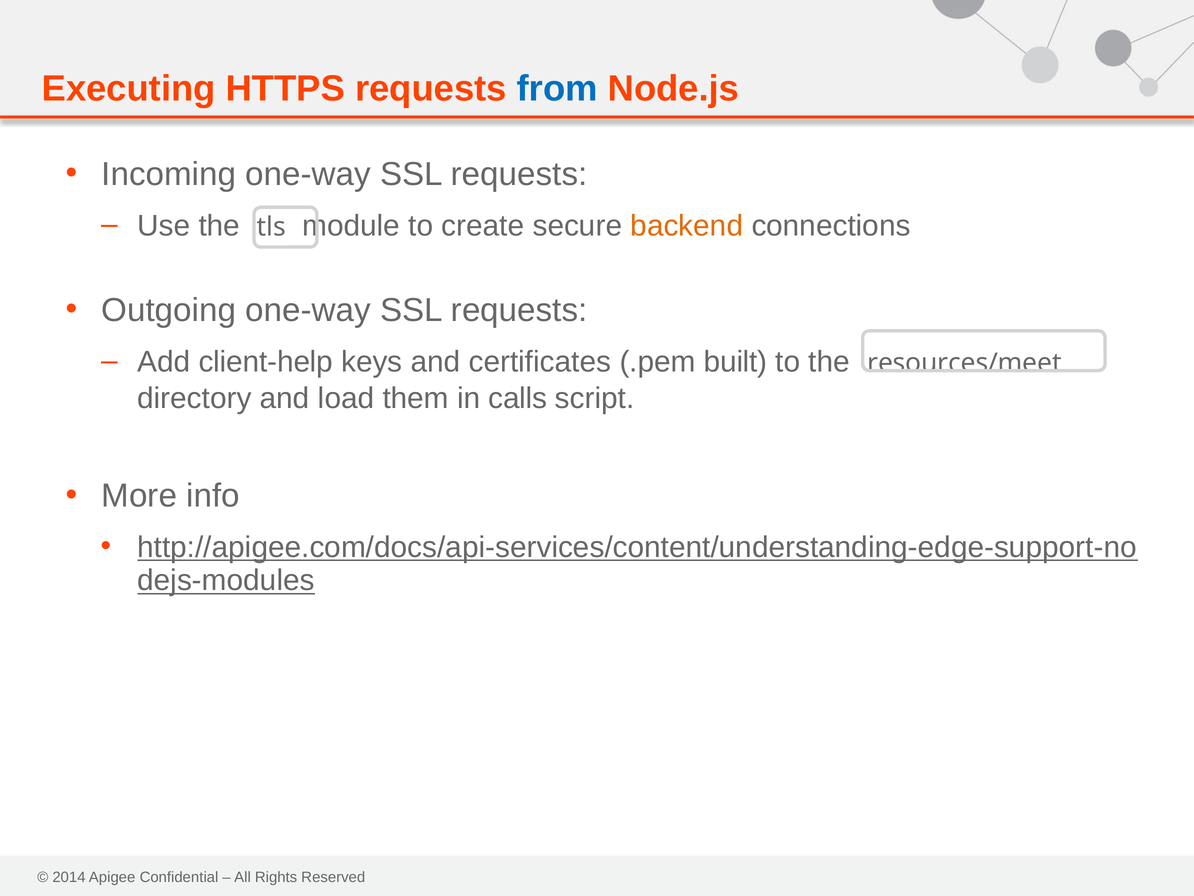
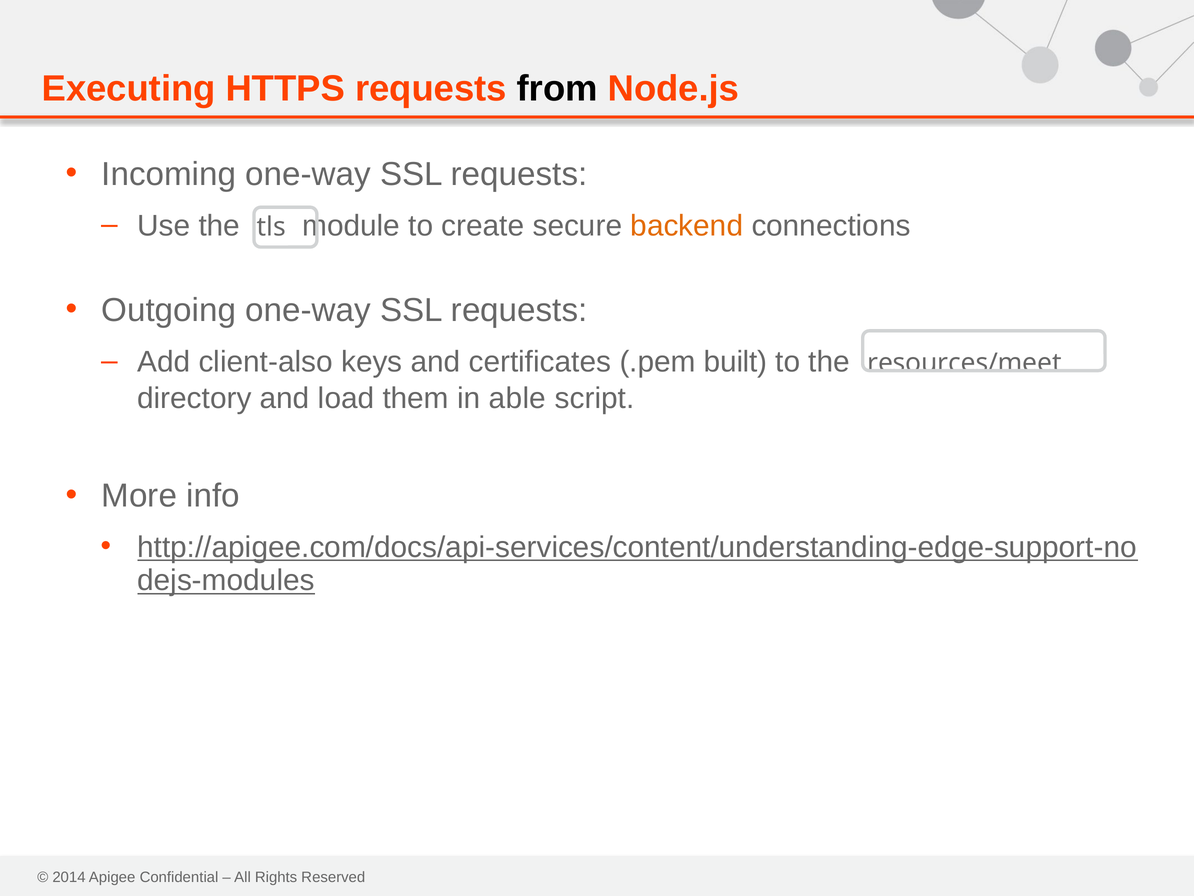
from colour: blue -> black
client-help: client-help -> client-also
calls: calls -> able
